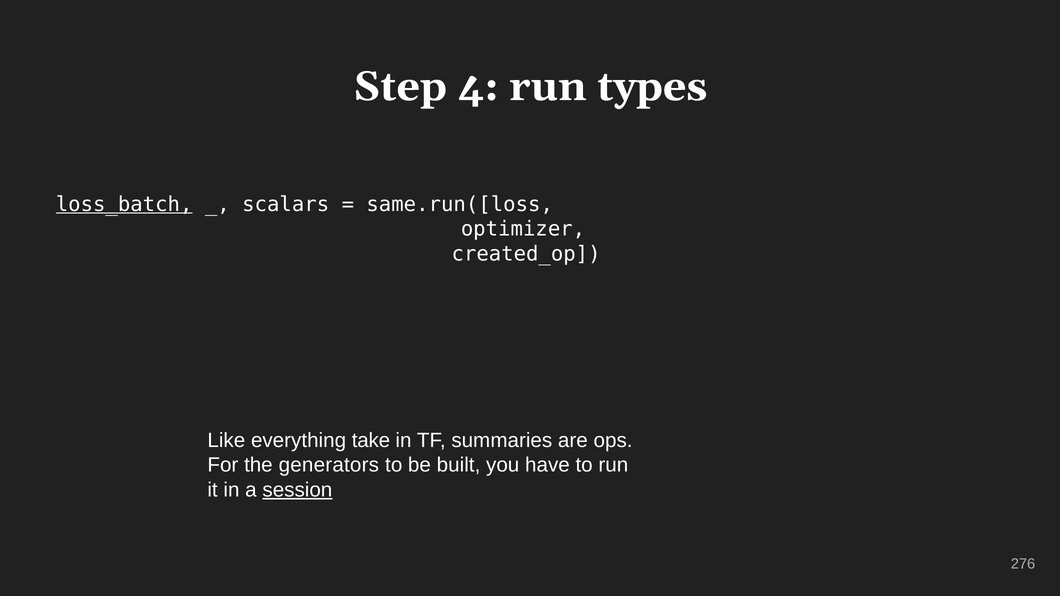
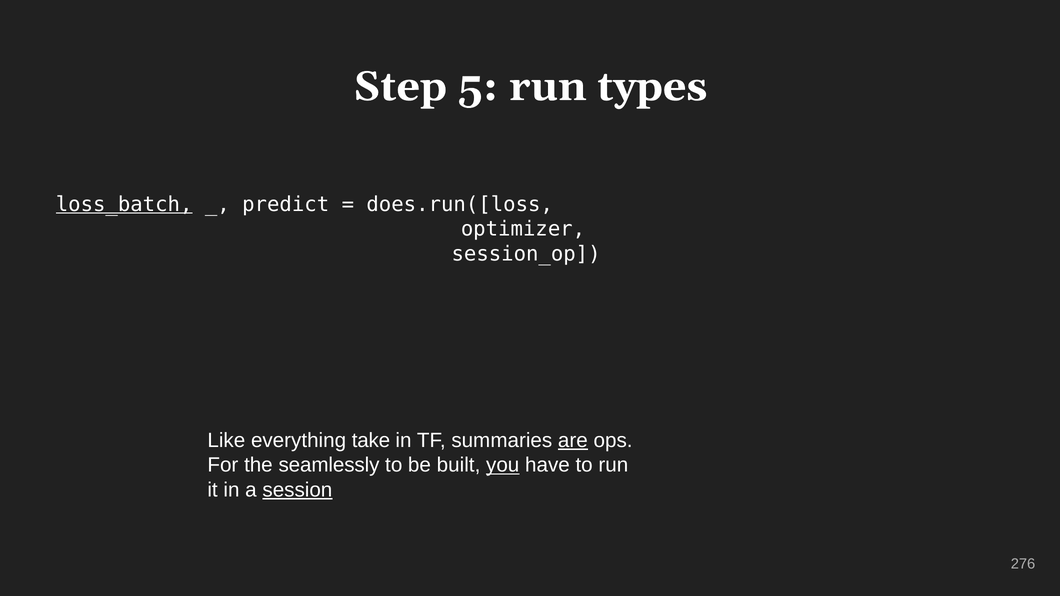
4: 4 -> 5
scalars: scalars -> predict
same.run([loss: same.run([loss -> does.run([loss
created_op: created_op -> session_op
are underline: none -> present
generators: generators -> seamlessly
you underline: none -> present
